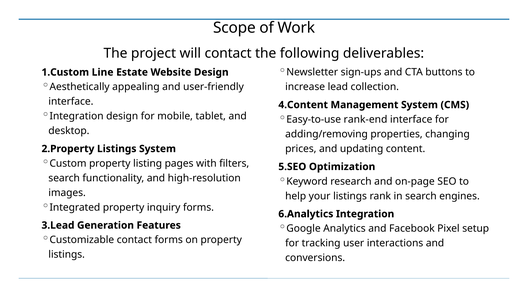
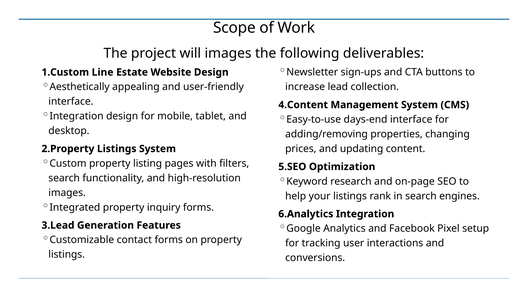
will contact: contact -> images
rank-end: rank-end -> days-end
